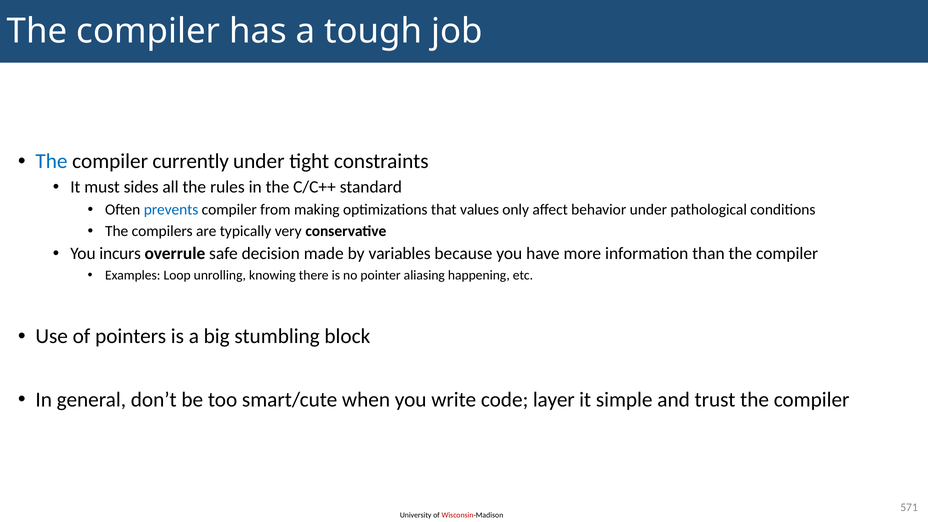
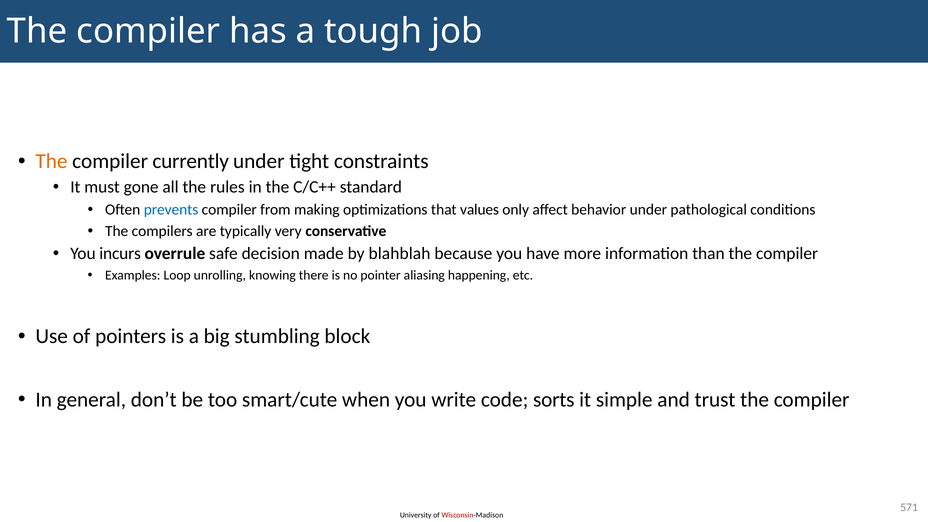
The at (52, 161) colour: blue -> orange
sides: sides -> gone
variables: variables -> blahblah
layer: layer -> sorts
